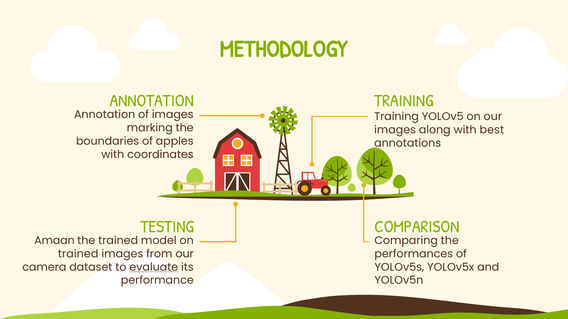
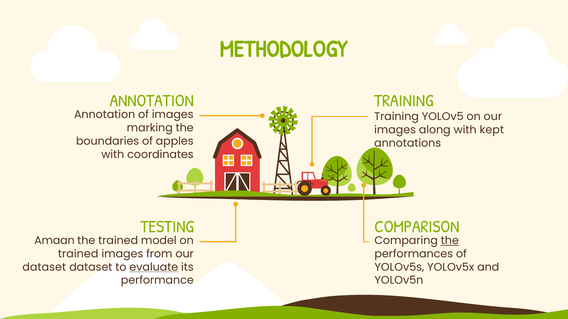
best: best -> kept
the at (450, 241) underline: none -> present
camera at (44, 268): camera -> dataset
